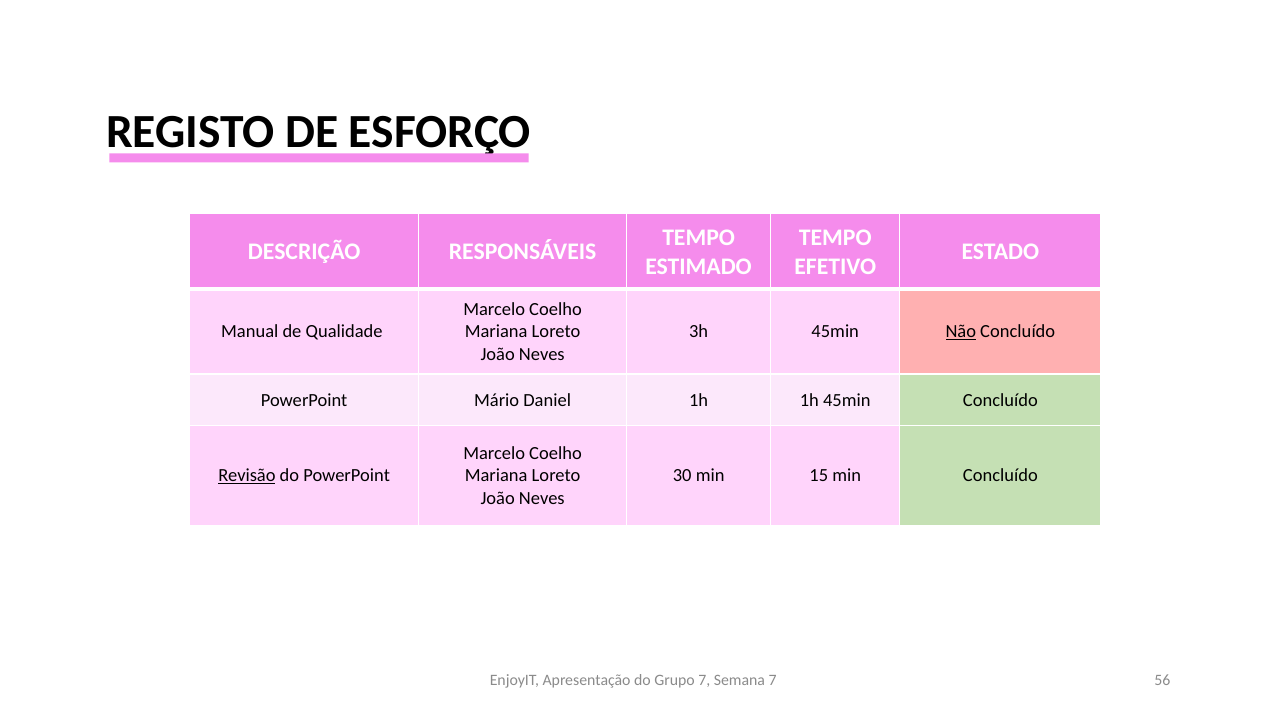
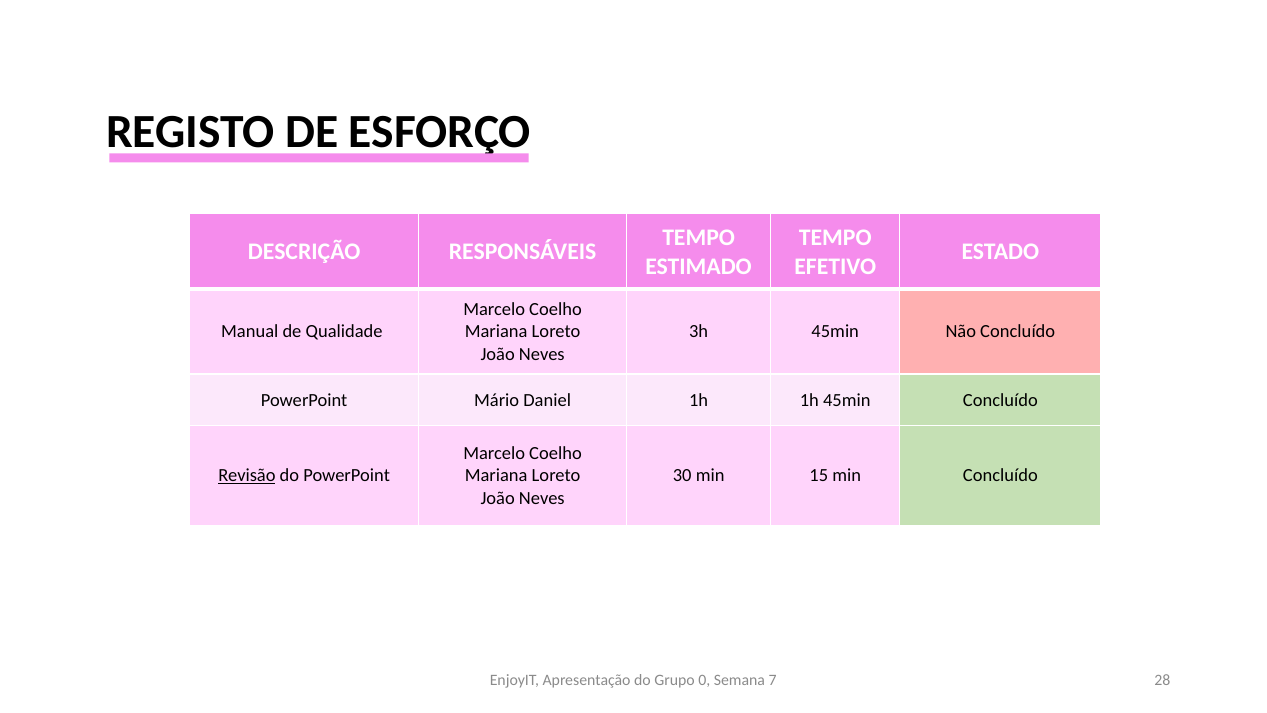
Não underline: present -> none
Grupo 7: 7 -> 0
56: 56 -> 28
